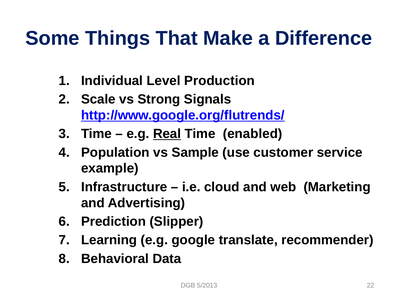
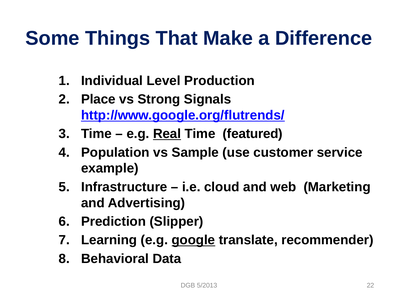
Scale: Scale -> Place
enabled: enabled -> featured
google underline: none -> present
